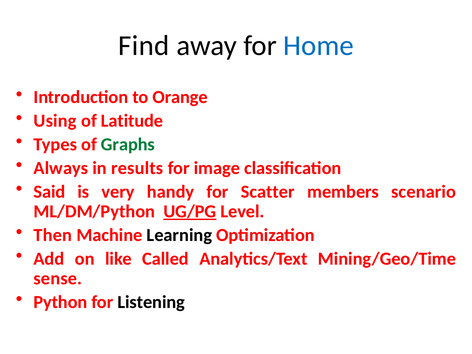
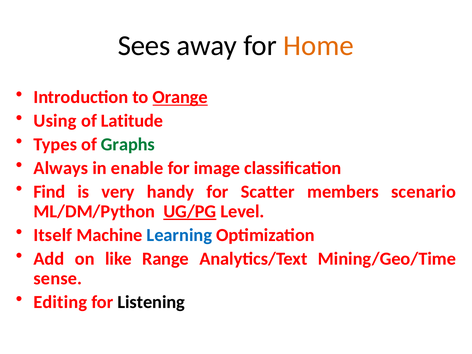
Find: Find -> Sees
Home colour: blue -> orange
Orange underline: none -> present
results: results -> enable
Said: Said -> Find
Then: Then -> Itself
Learning colour: black -> blue
Called: Called -> Range
Python: Python -> Editing
